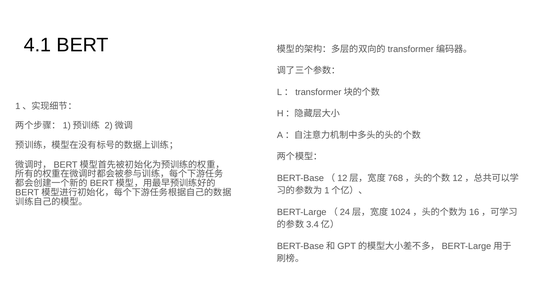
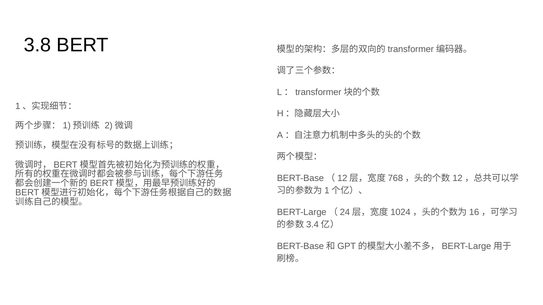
4.1: 4.1 -> 3.8
